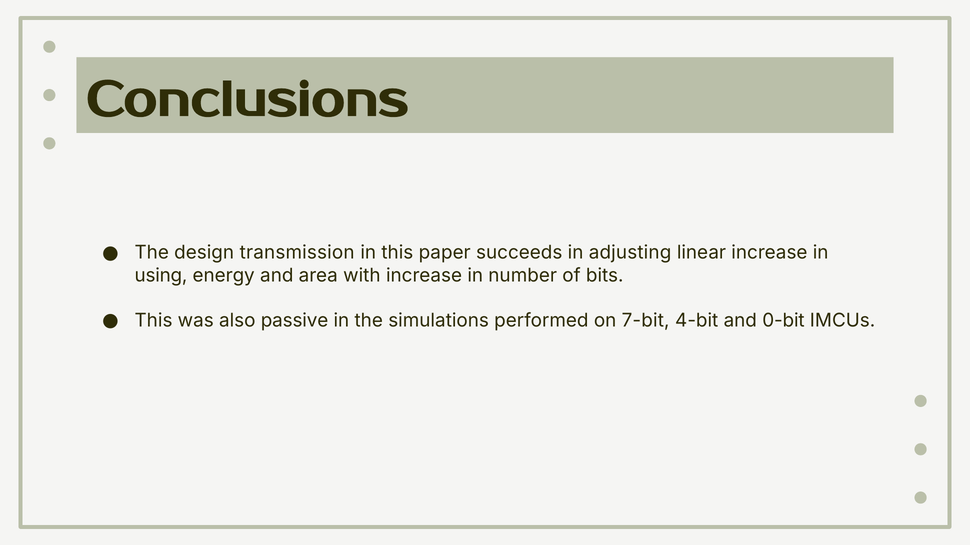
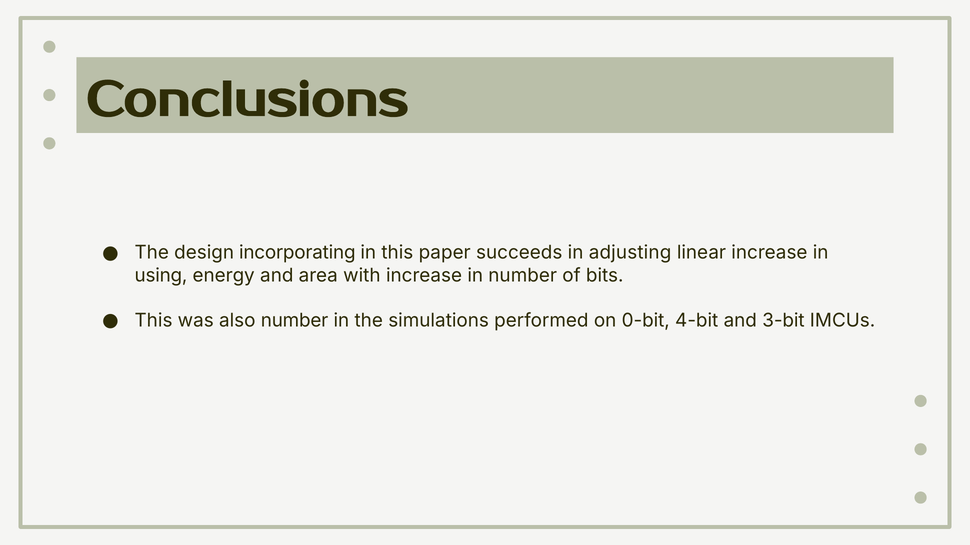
transmission: transmission -> incorporating
also passive: passive -> number
7-bit: 7-bit -> 0-bit
0-bit: 0-bit -> 3-bit
